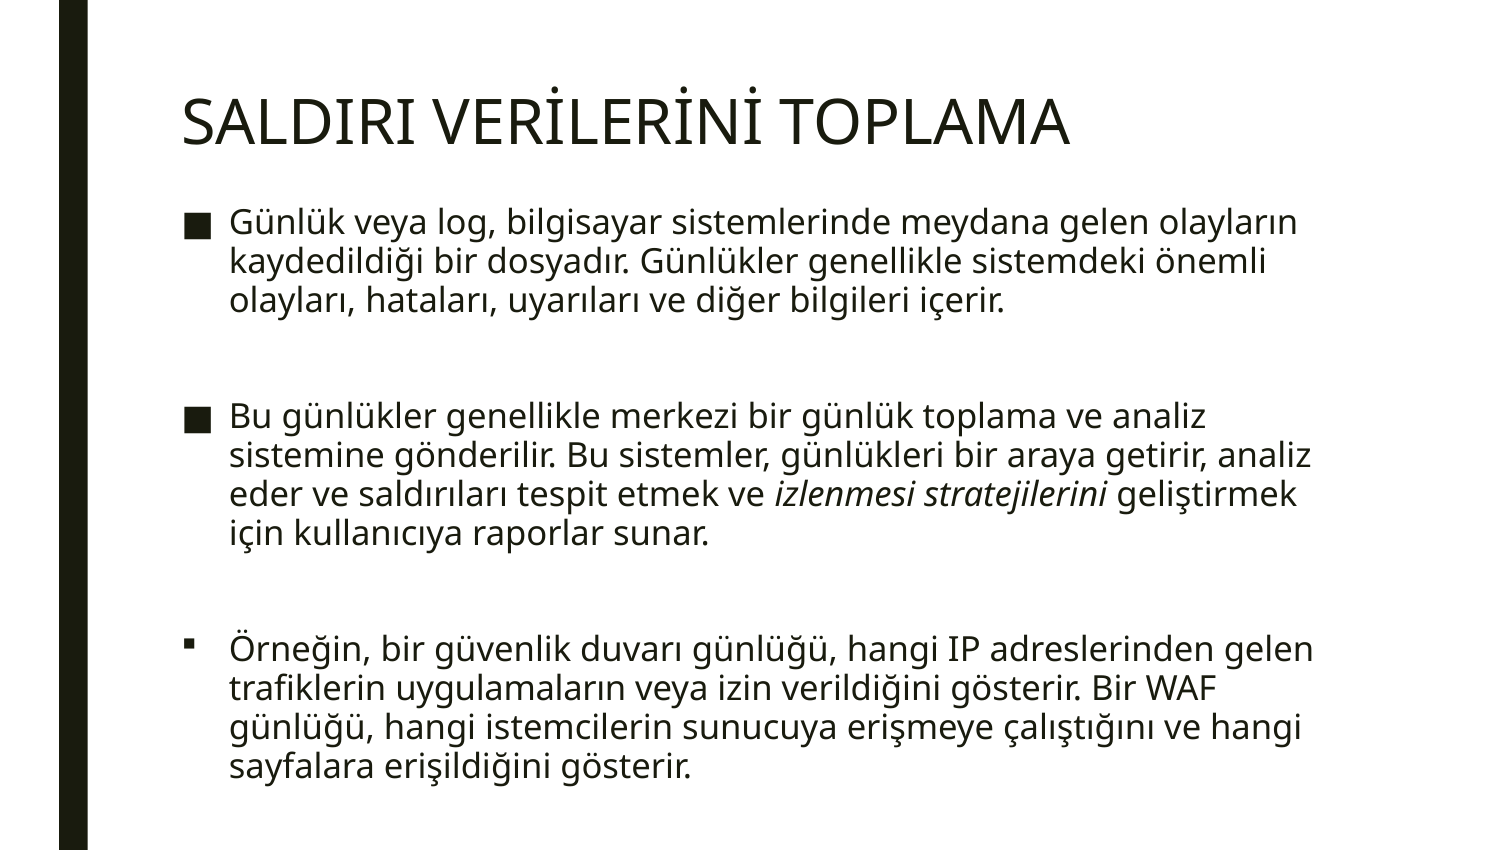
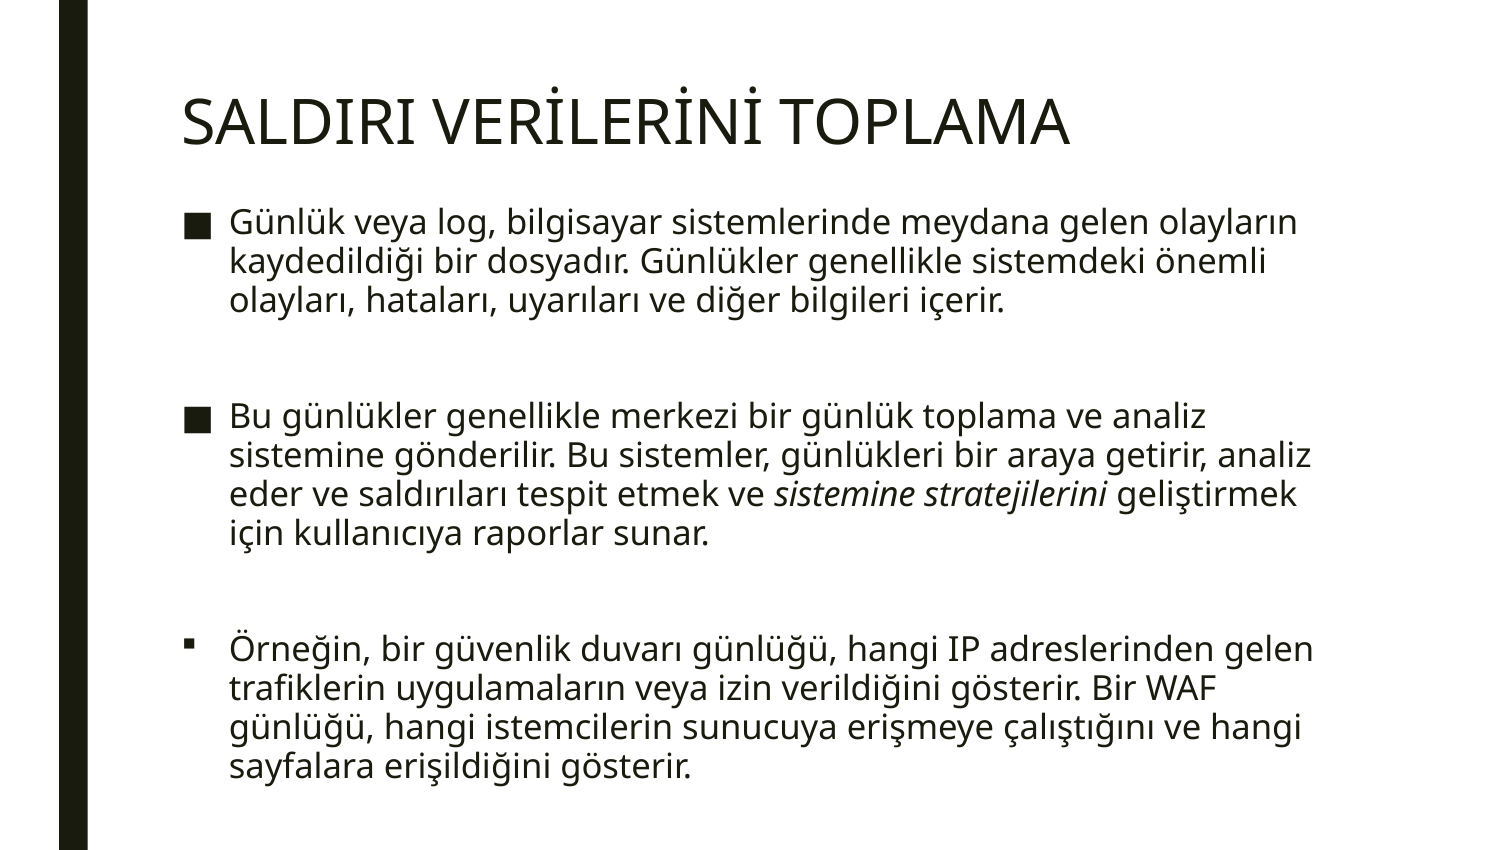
ve izlenmesi: izlenmesi -> sistemine
